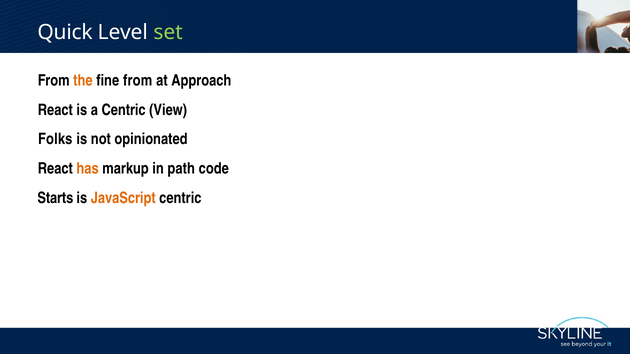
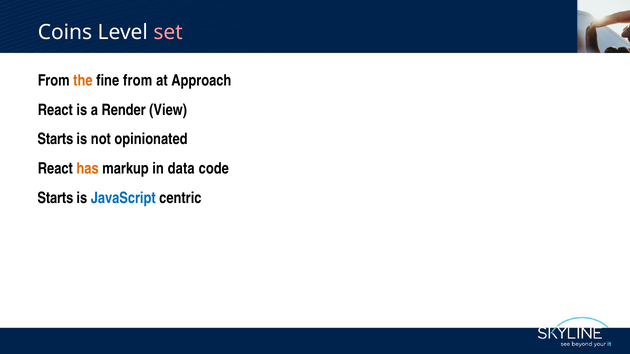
Quick: Quick -> Coins
set colour: light green -> pink
a Centric: Centric -> Render
Folks at (55, 139): Folks -> Starts
path: path -> data
JavaScript colour: orange -> blue
